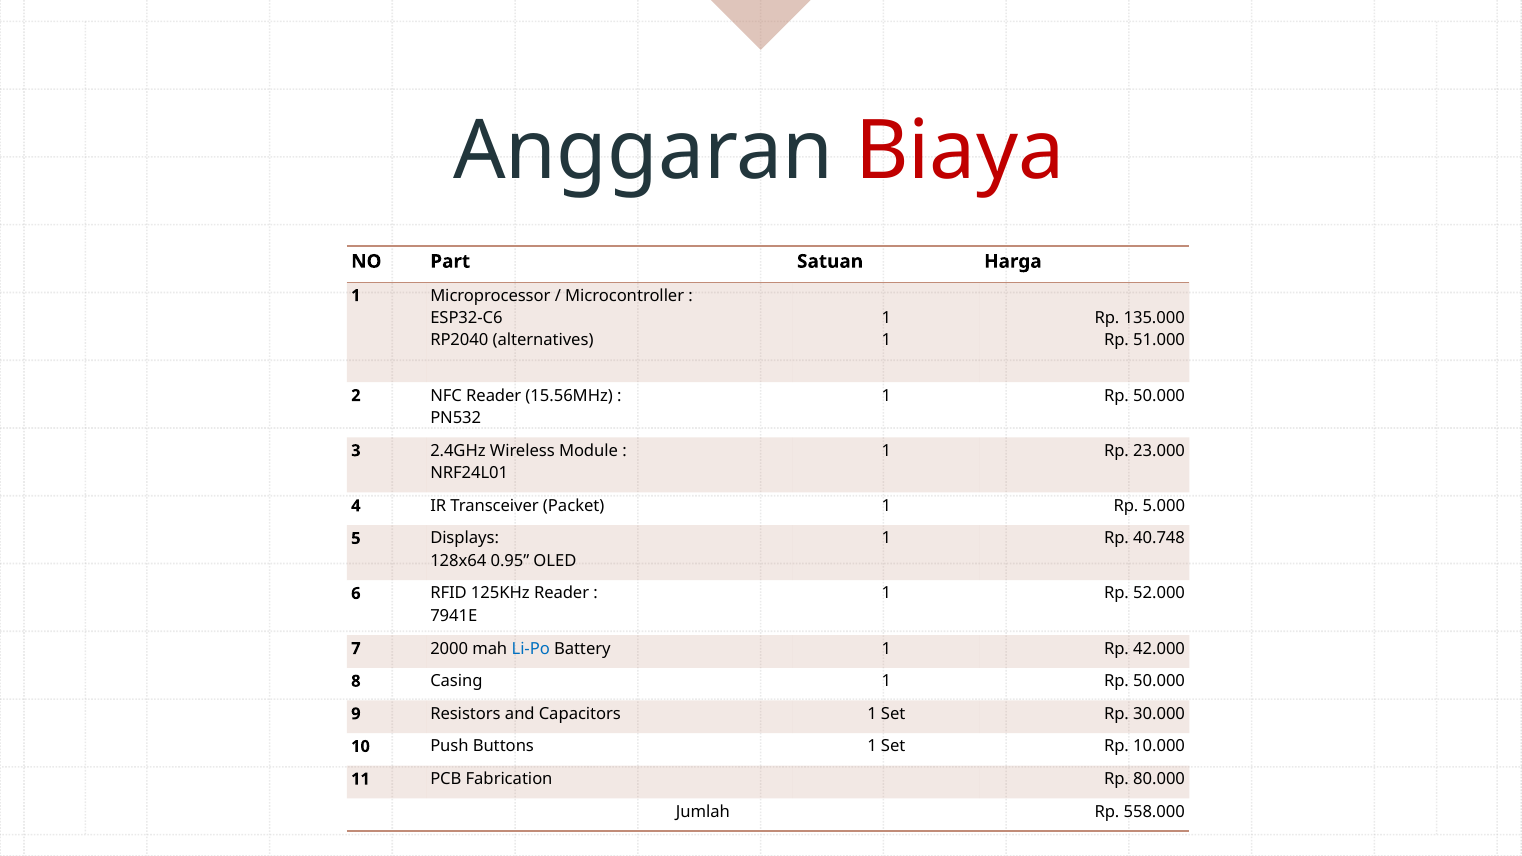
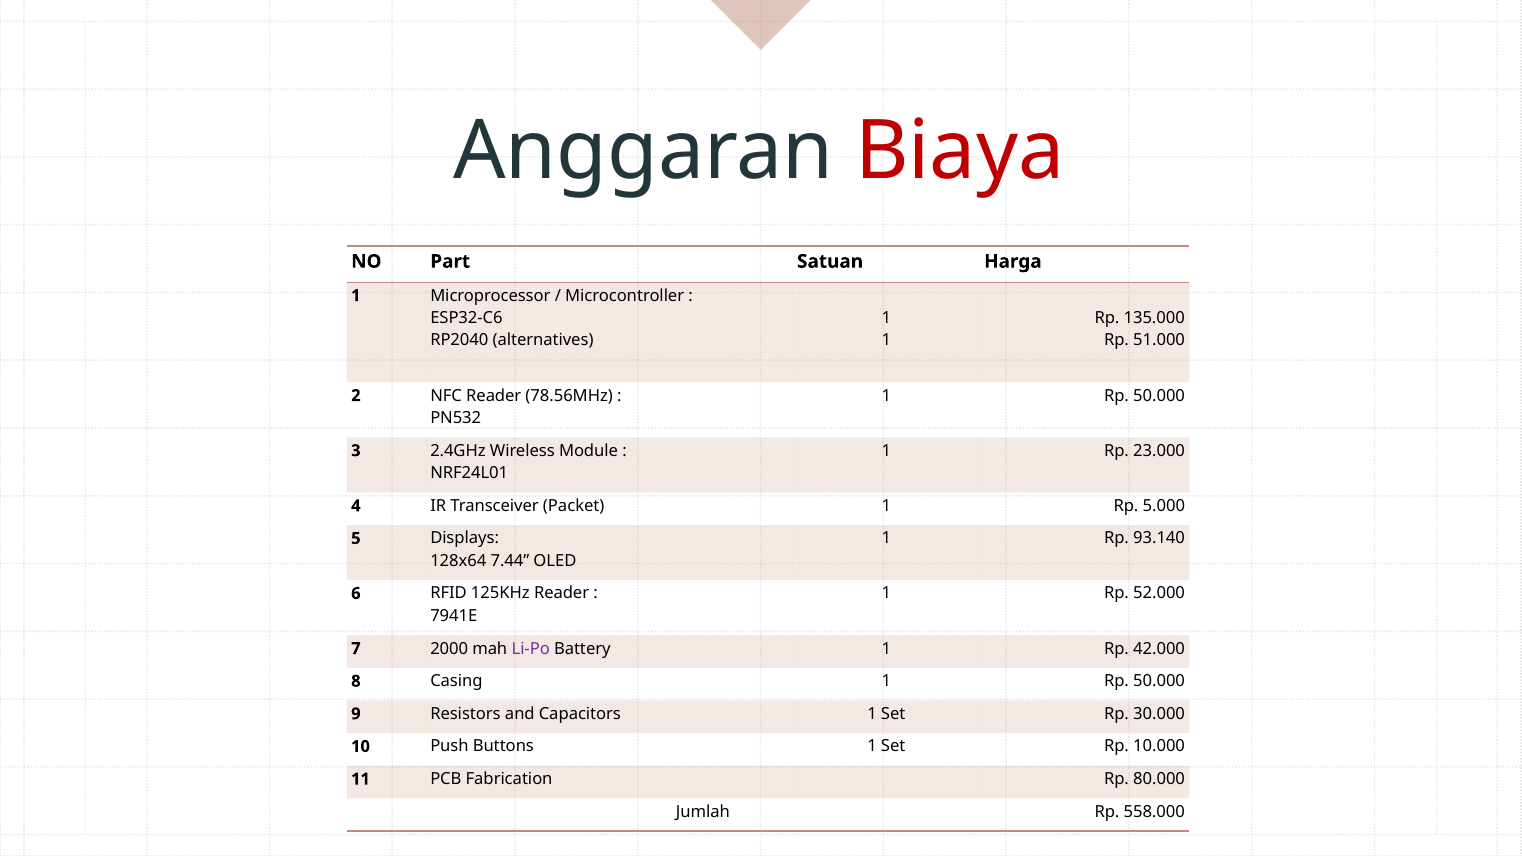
15.56MHz: 15.56MHz -> 78.56MHz
40.748: 40.748 -> 93.140
0.95: 0.95 -> 7.44
Li-Po colour: blue -> purple
